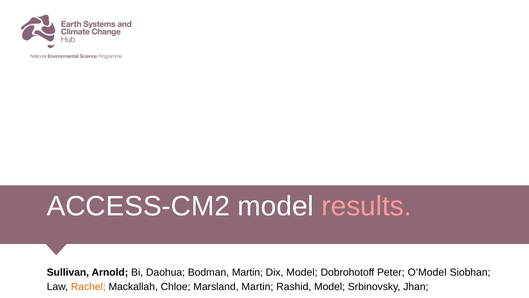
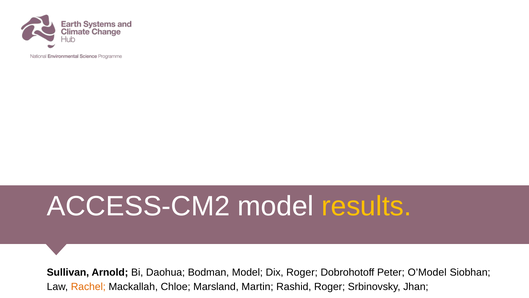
results colour: pink -> yellow
Bodman Martin: Martin -> Model
Dix Model: Model -> Roger
Rashid Model: Model -> Roger
